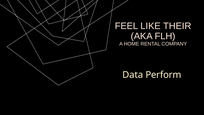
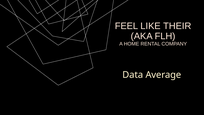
Perform: Perform -> Average
